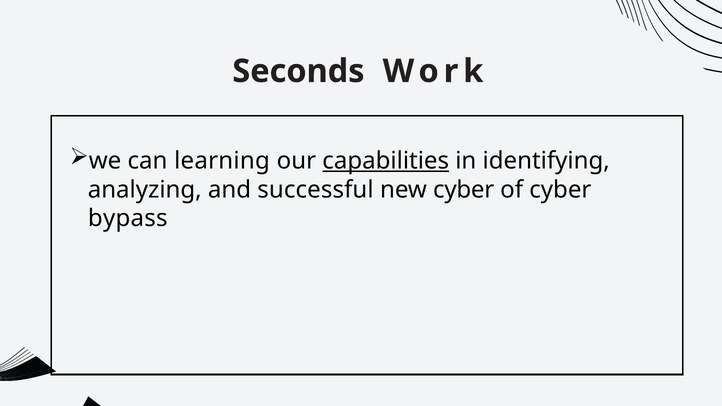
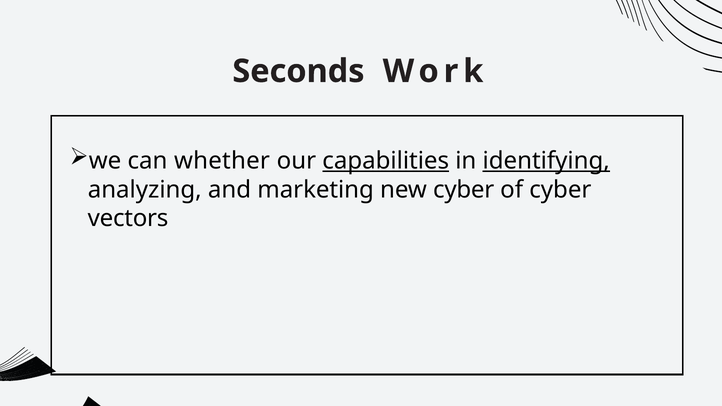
learning: learning -> whether
identifying underline: none -> present
successful: successful -> marketing
bypass: bypass -> vectors
